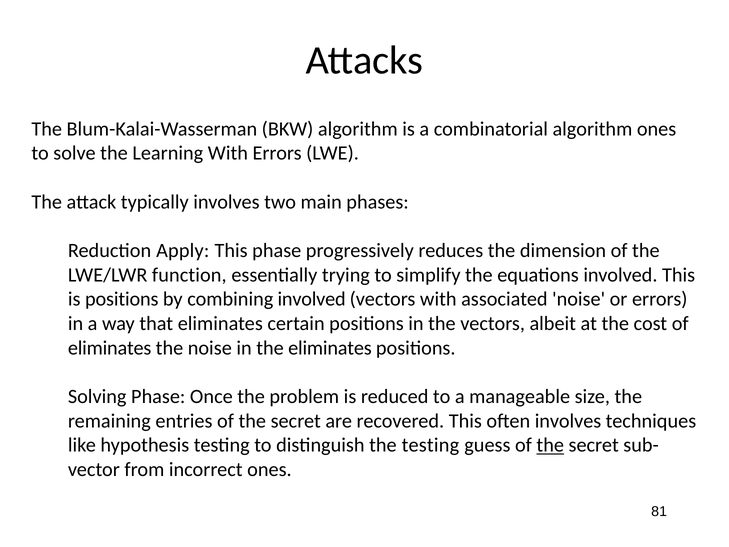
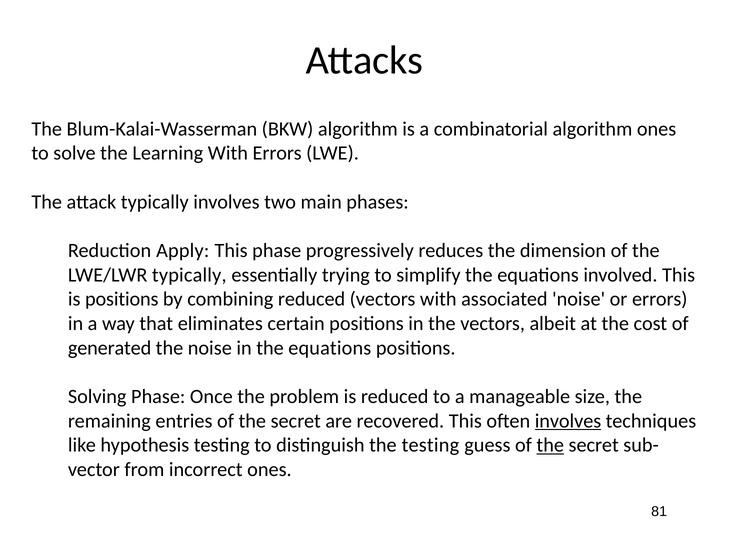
LWE/LWR function: function -> typically
combining involved: involved -> reduced
eliminates at (110, 348): eliminates -> generated
in the eliminates: eliminates -> equations
involves at (568, 421) underline: none -> present
